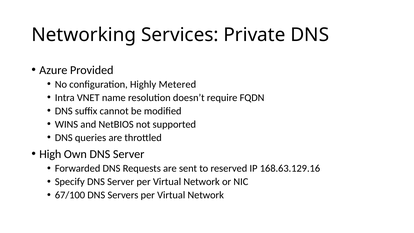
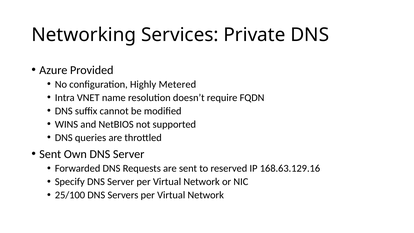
High at (50, 154): High -> Sent
67/100: 67/100 -> 25/100
